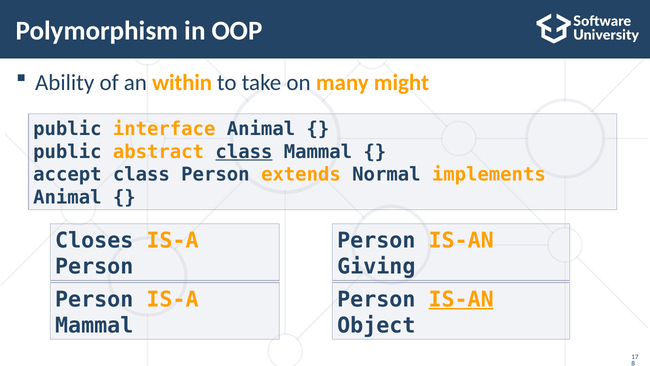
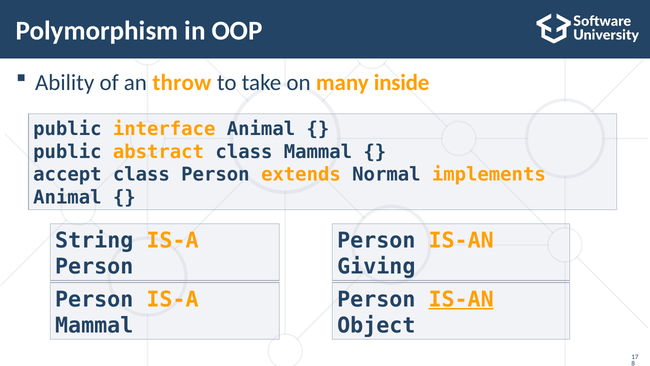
within: within -> throw
might: might -> inside
class at (244, 152) underline: present -> none
Closes: Closes -> String
